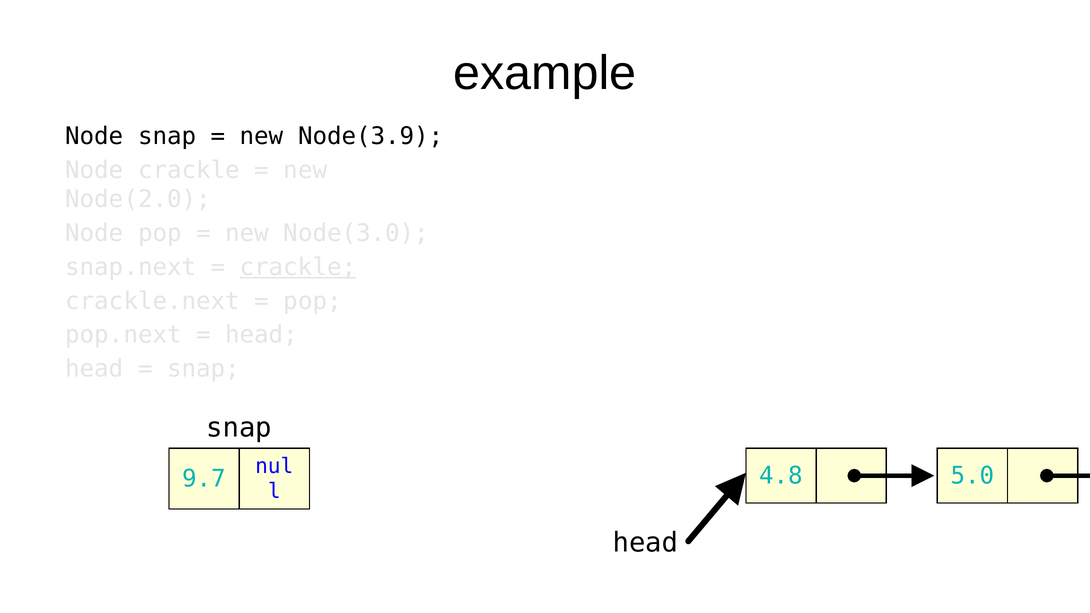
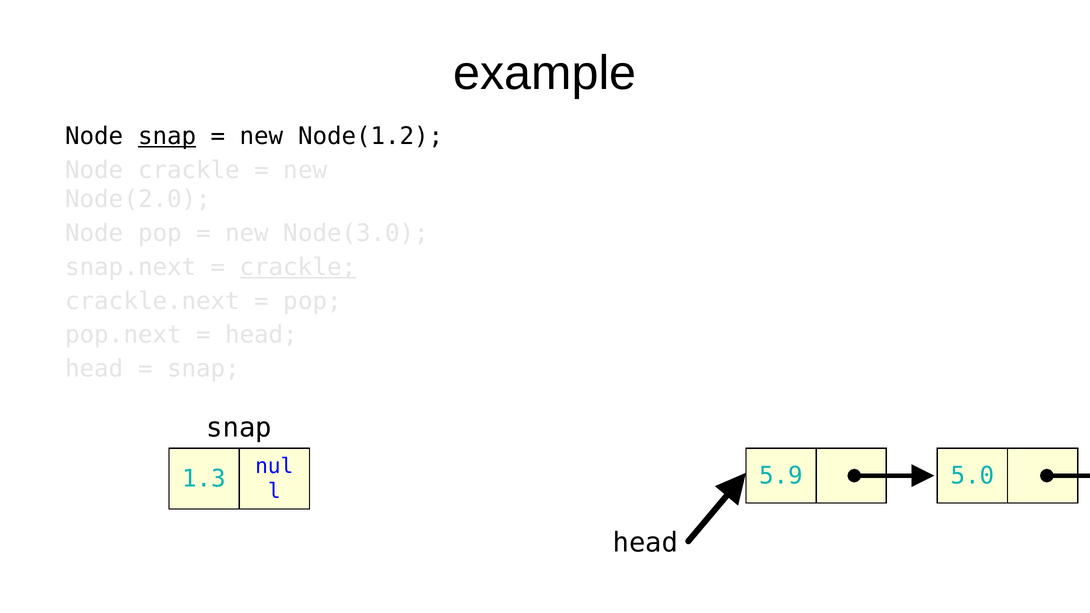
snap at (167, 137) underline: none -> present
Node(3.9: Node(3.9 -> Node(1.2
4.8: 4.8 -> 5.9
9.7: 9.7 -> 1.3
